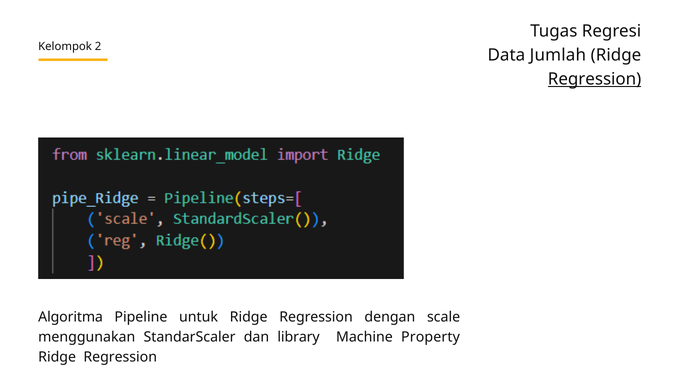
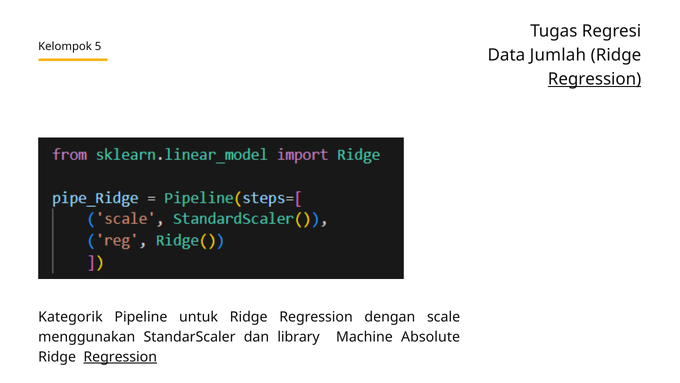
2: 2 -> 5
Algoritma: Algoritma -> Kategorik
Property: Property -> Absolute
Regression at (120, 356) underline: none -> present
